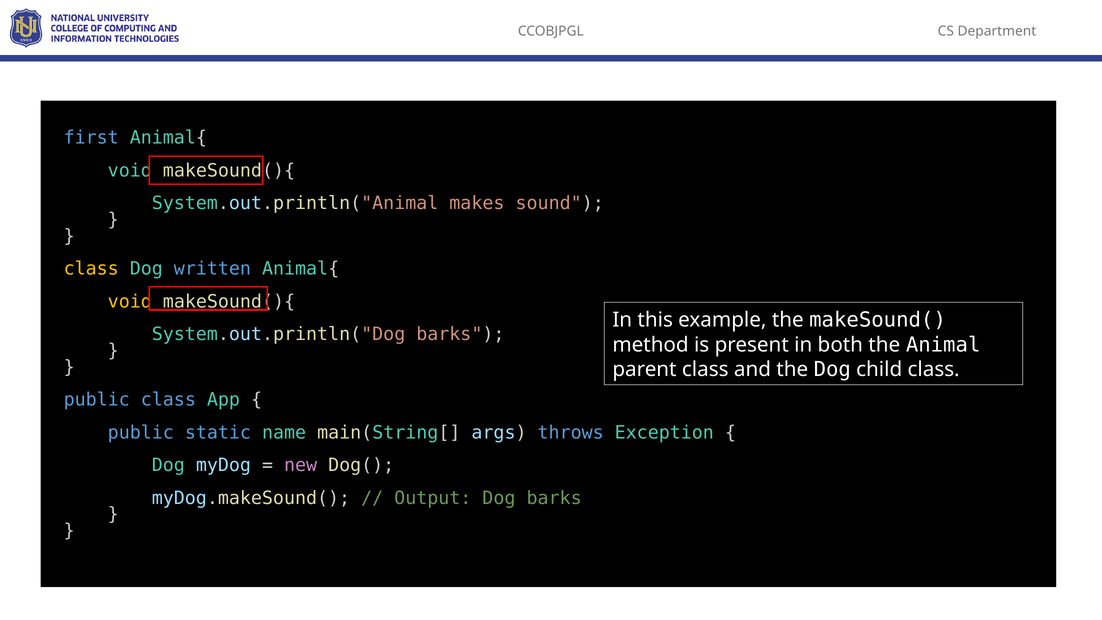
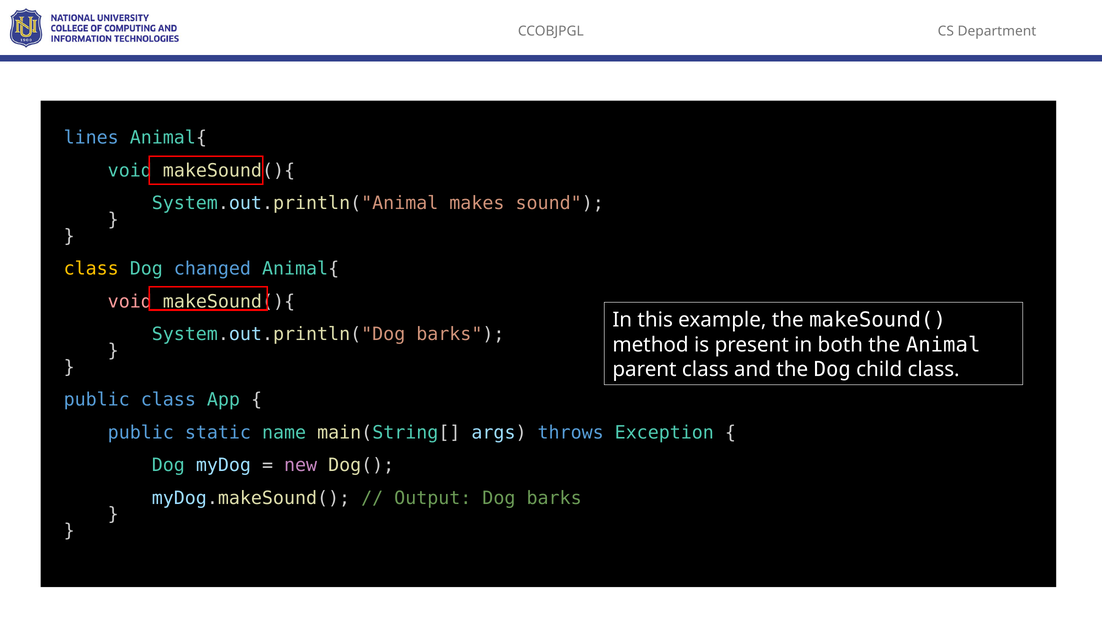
first: first -> lines
written: written -> changed
void at (130, 302) colour: yellow -> pink
